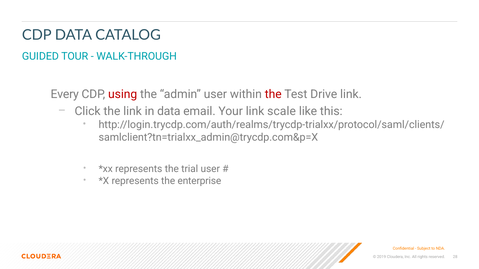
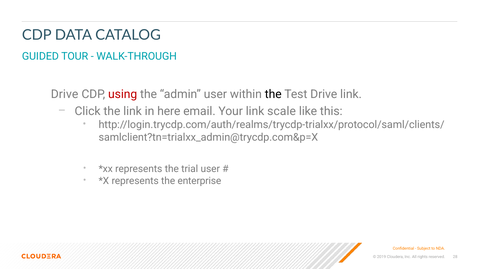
Every at (65, 94): Every -> Drive
the at (273, 94) colour: red -> black
in data: data -> here
